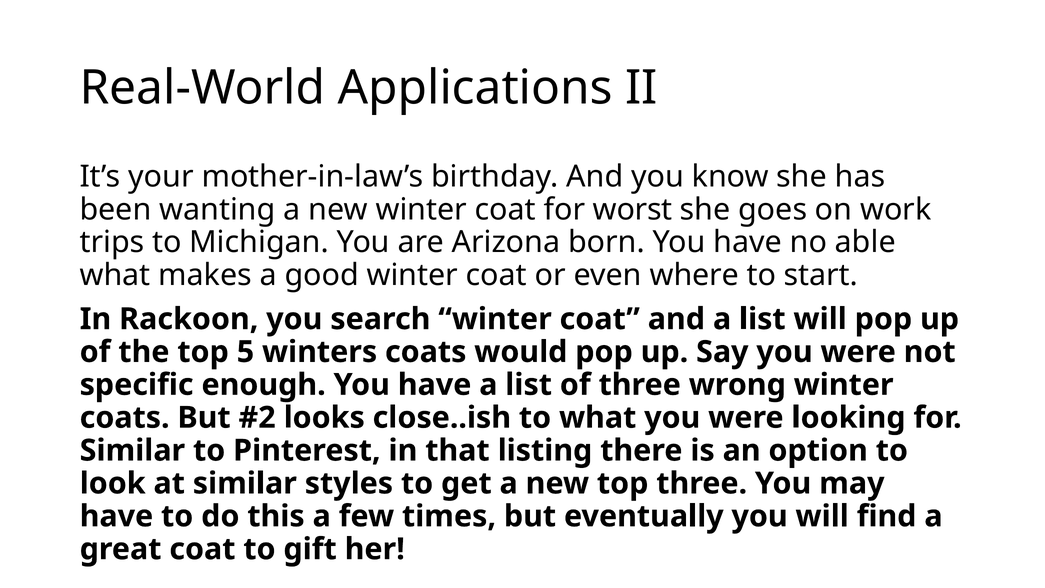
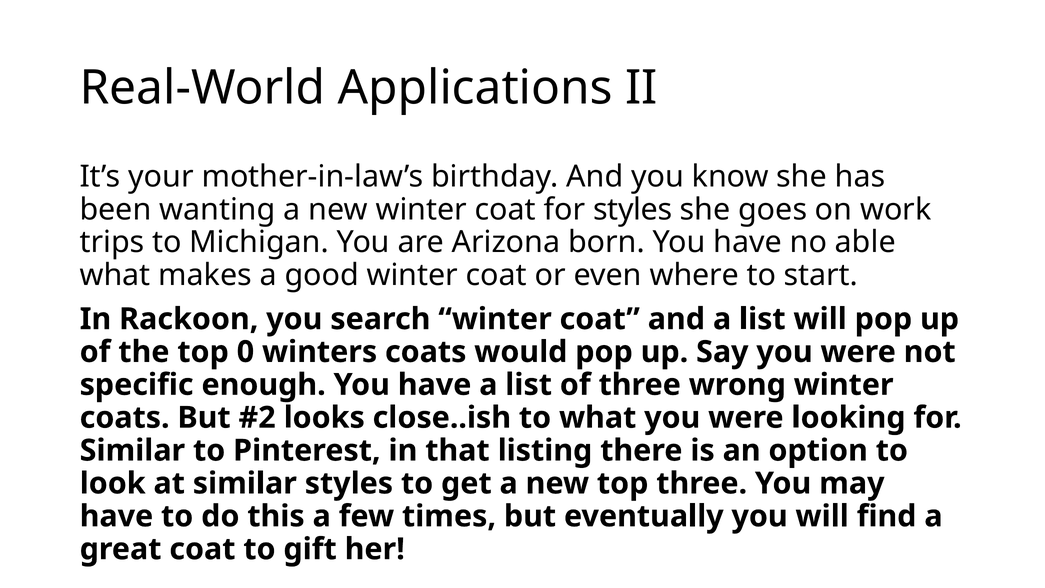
for worst: worst -> styles
5: 5 -> 0
